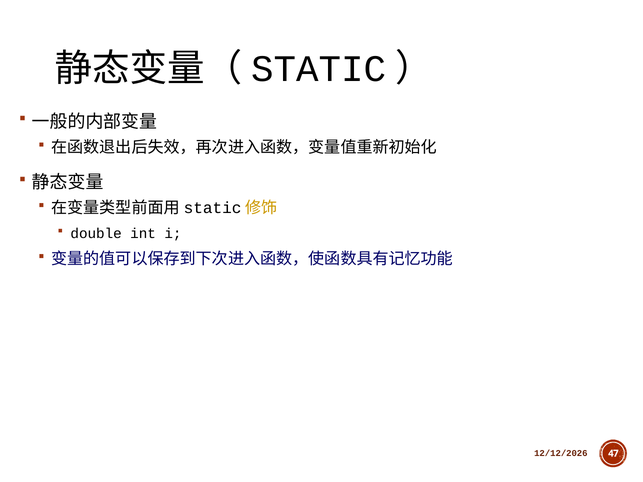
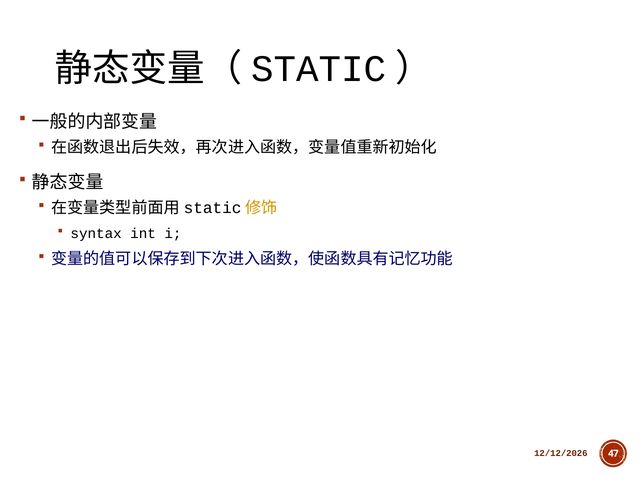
double: double -> syntax
